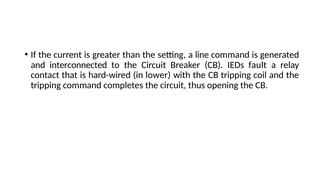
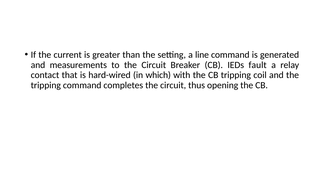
interconnected: interconnected -> measurements
lower: lower -> which
